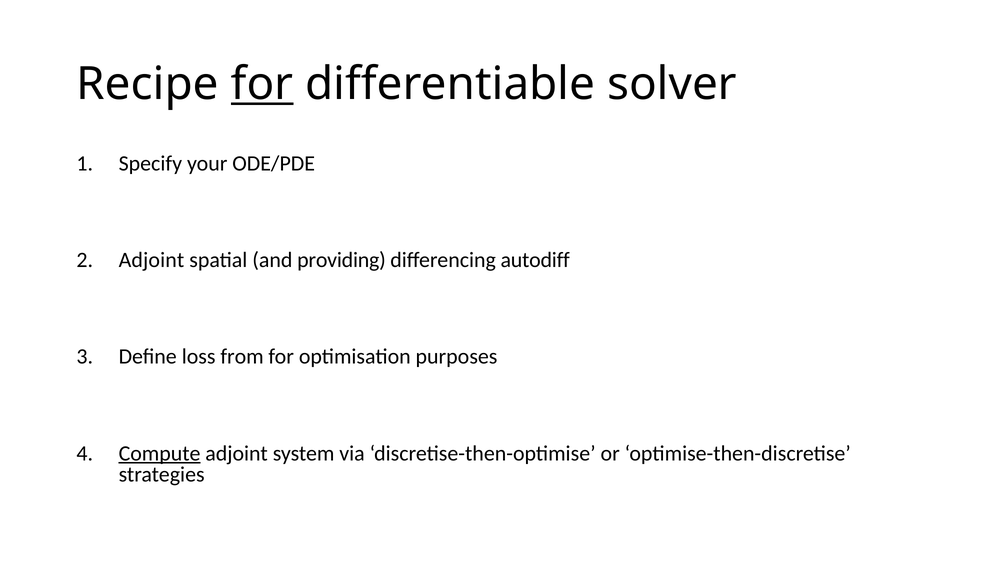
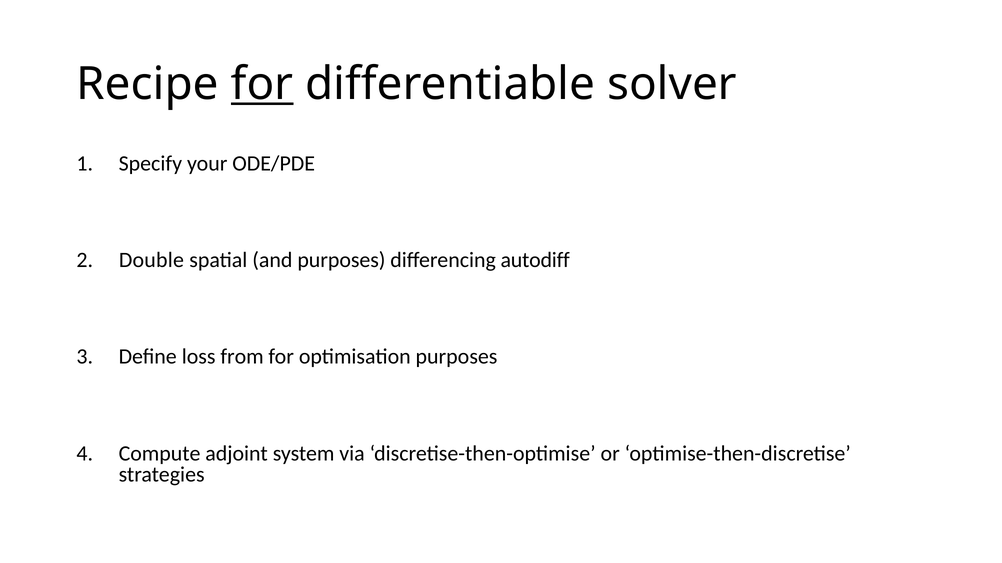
Adjoint at (151, 260): Adjoint -> Double
and providing: providing -> purposes
Compute underline: present -> none
